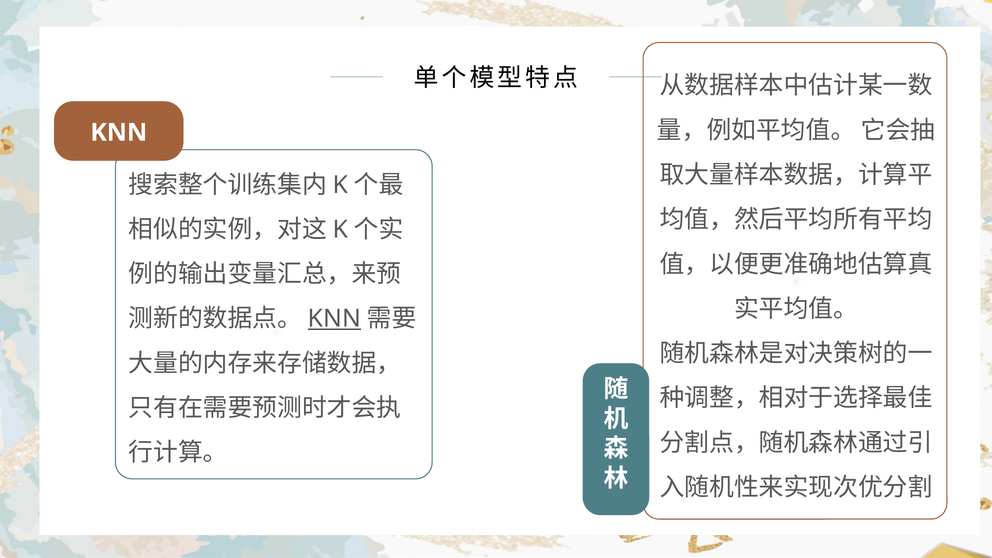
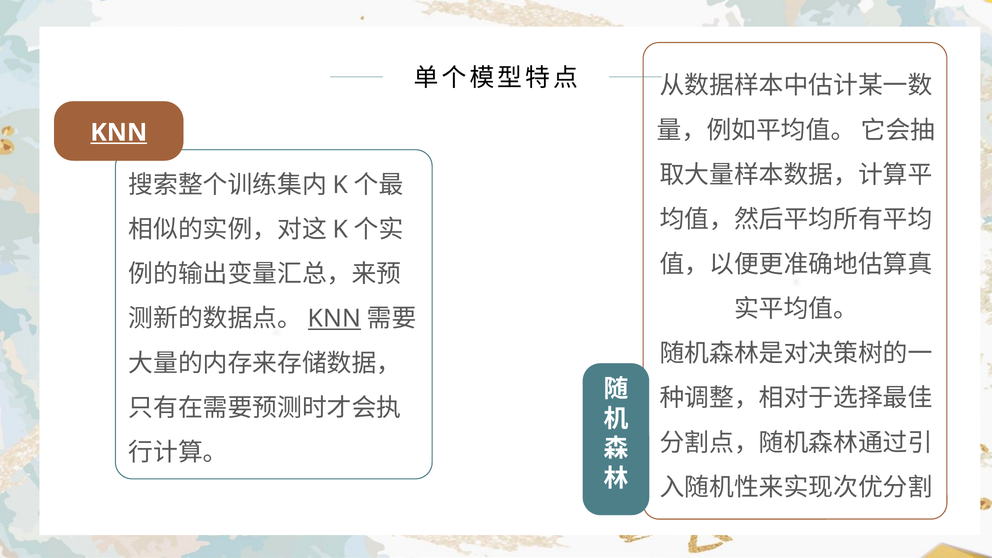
KNN at (119, 133) underline: none -> present
